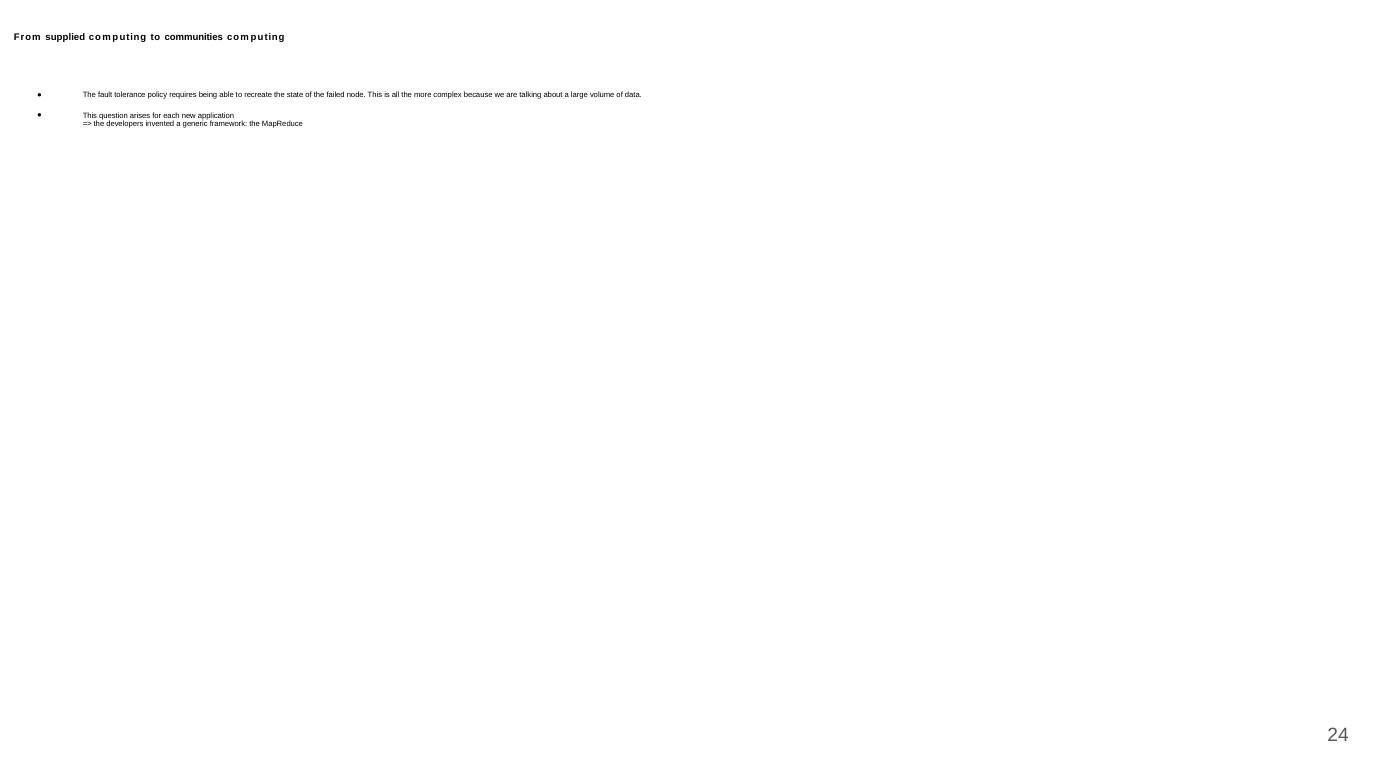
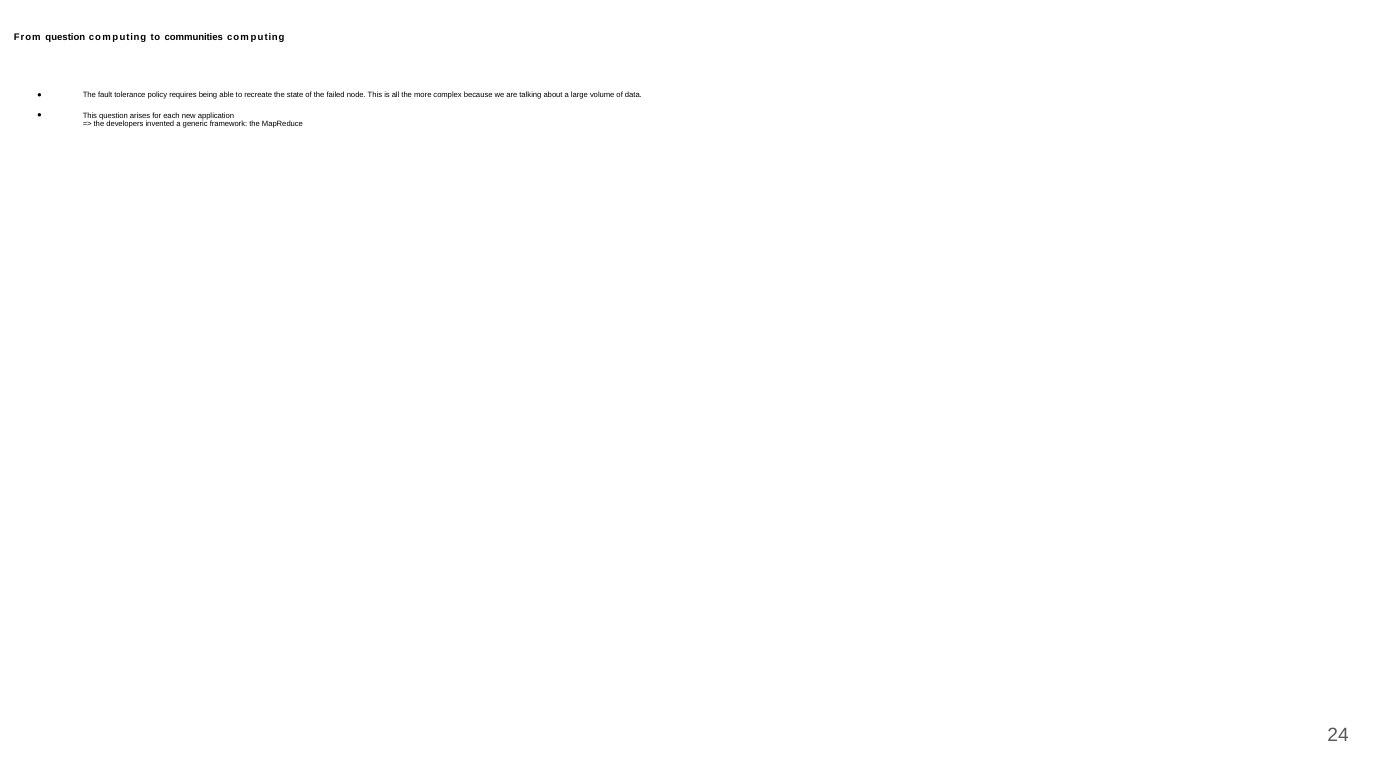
From supplied: supplied -> question
